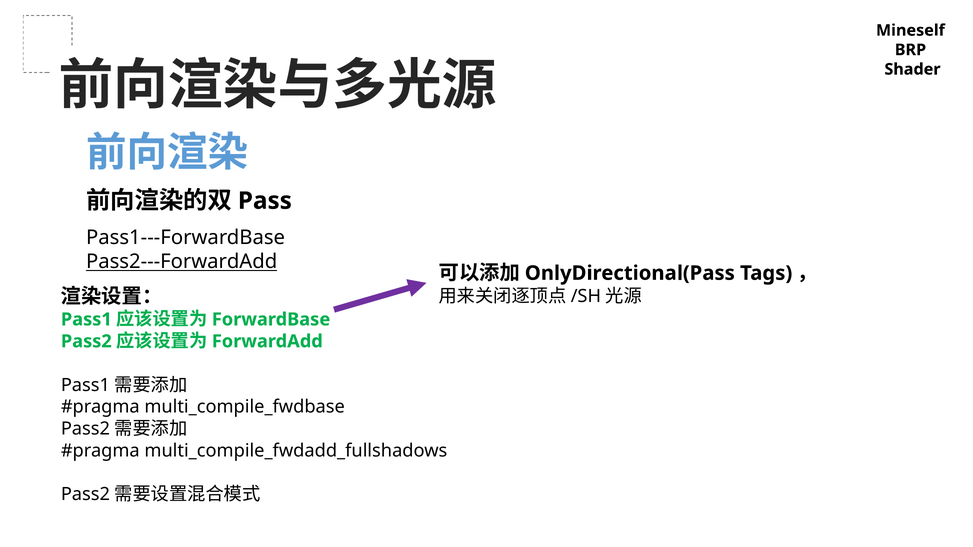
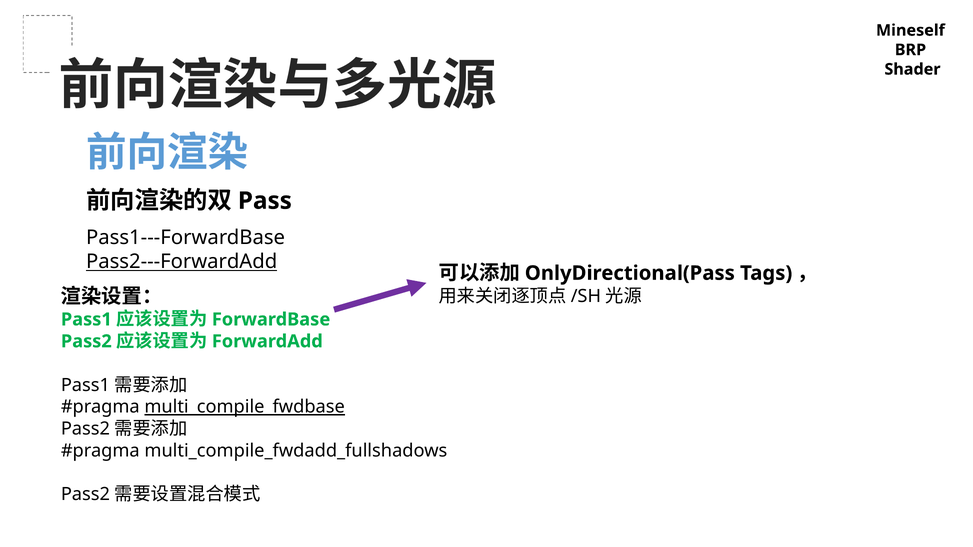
multi_compile_fwdbase underline: none -> present
